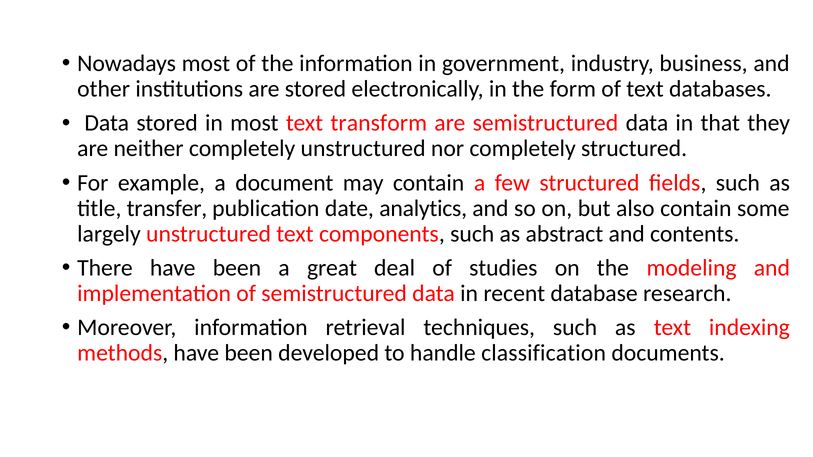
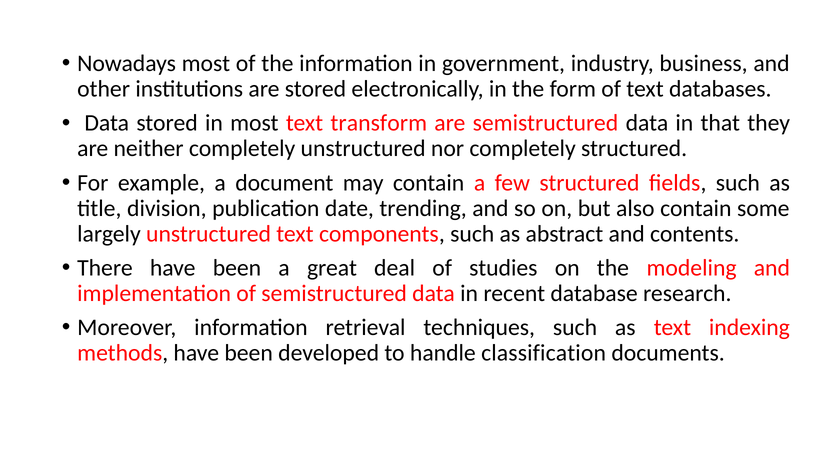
transfer: transfer -> division
analytics: analytics -> trending
